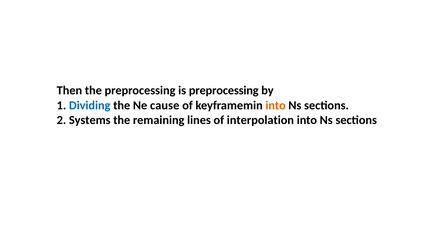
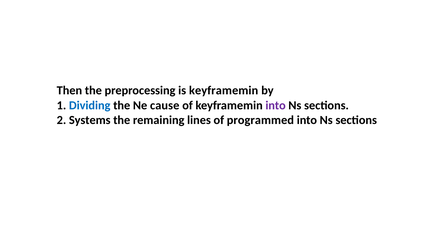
is preprocessing: preprocessing -> keyframemin
into at (276, 105) colour: orange -> purple
interpolation: interpolation -> programmed
